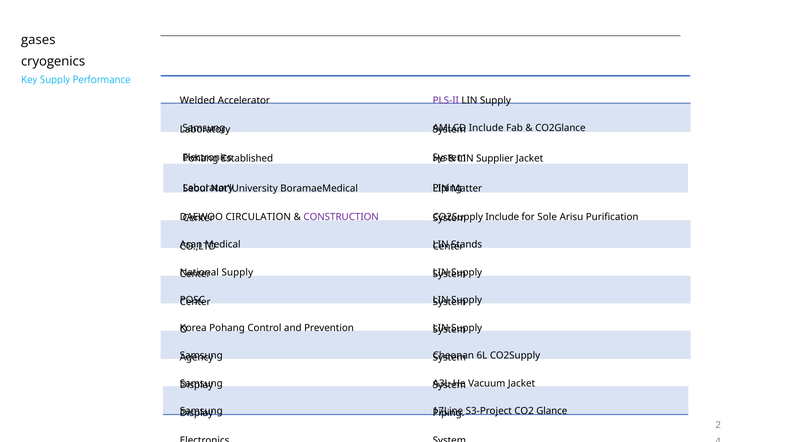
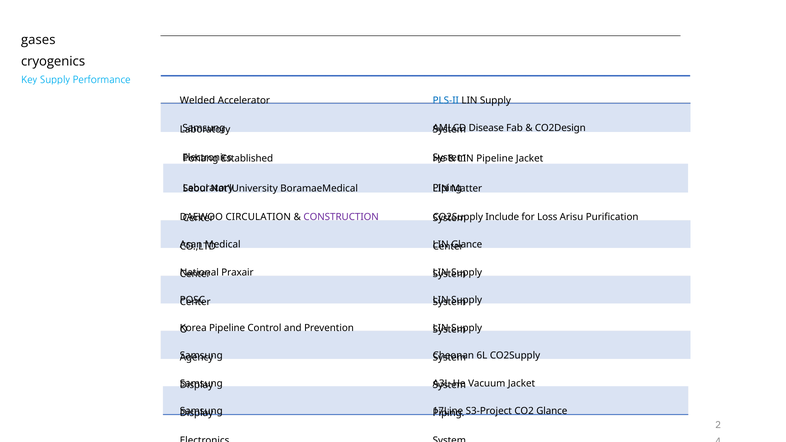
PLS-II colour: purple -> blue
Include at (486, 128): Include -> Disease
CO2Glance: CO2Glance -> CO2Design
Supplier at (495, 158): Supplier -> Pipeline
Sole: Sole -> Loss
Stands at (467, 245): Stands -> Glance
Supply at (237, 273): Supply -> Praxair
Pohang at (227, 328): Pohang -> Pipeline
